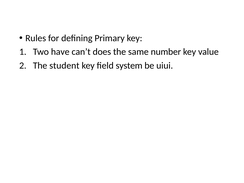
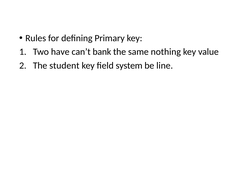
does: does -> bank
number: number -> nothing
uiui: uiui -> line
